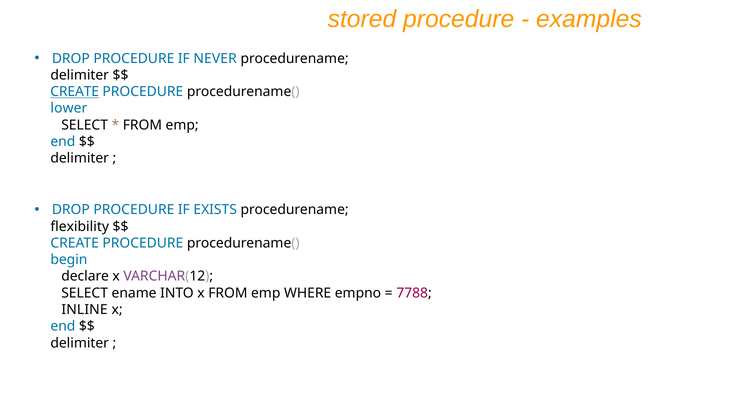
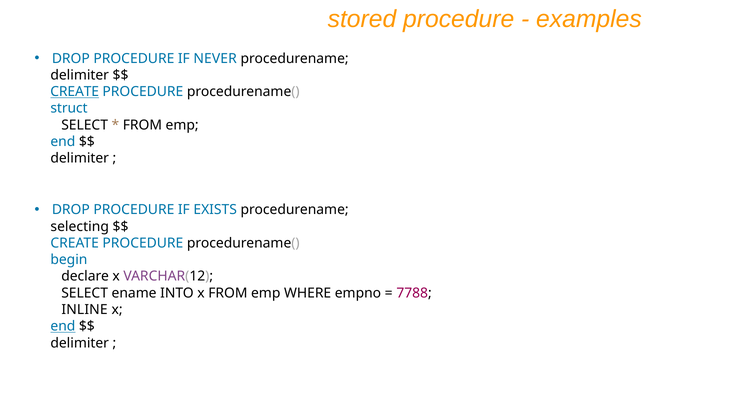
lower: lower -> struct
flexibility: flexibility -> selecting
end at (63, 326) underline: none -> present
